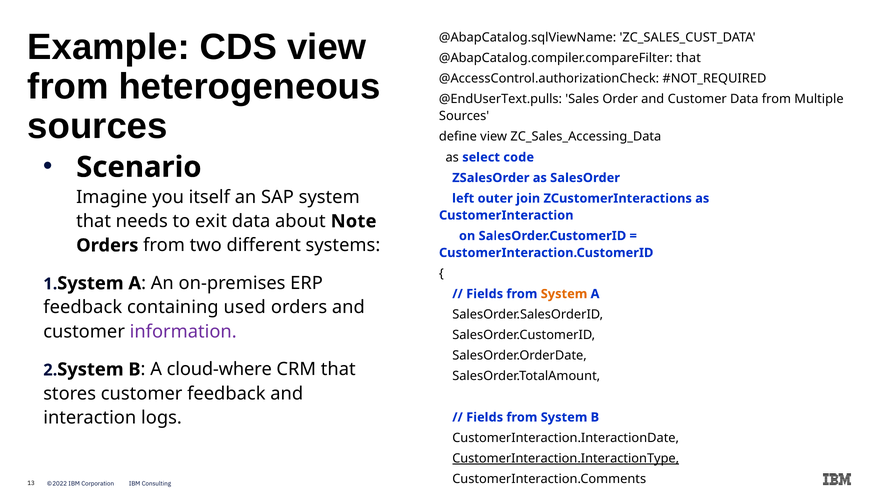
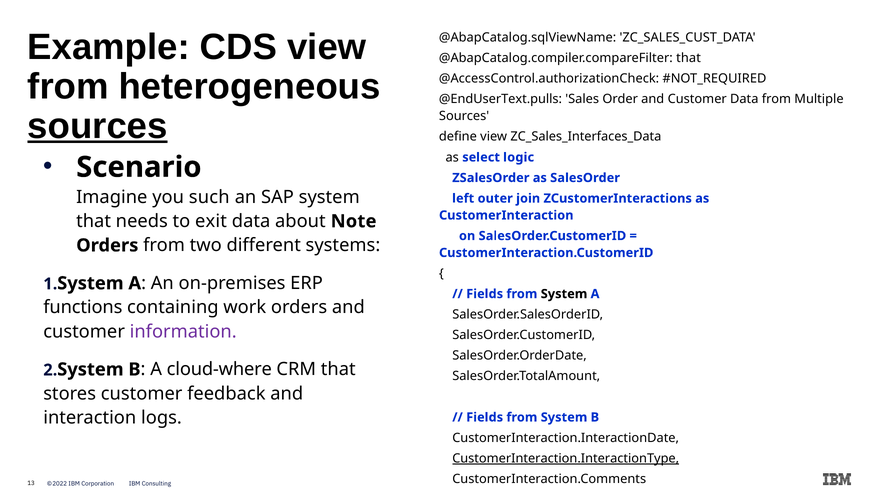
sources at (97, 126) underline: none -> present
ZC_Sales_Accessing_Data: ZC_Sales_Accessing_Data -> ZC_Sales_Interfaces_Data
code: code -> logic
itself: itself -> such
System at (564, 294) colour: orange -> black
feedback at (83, 307): feedback -> functions
used: used -> work
